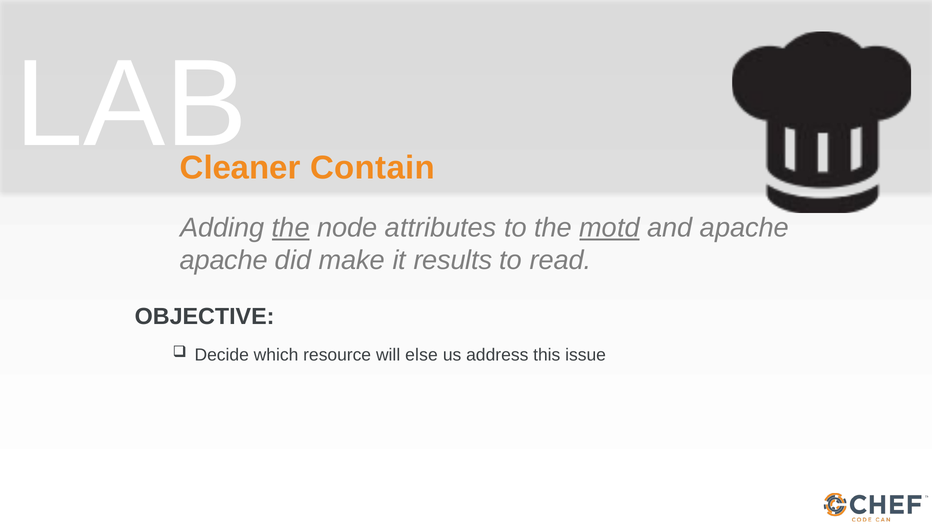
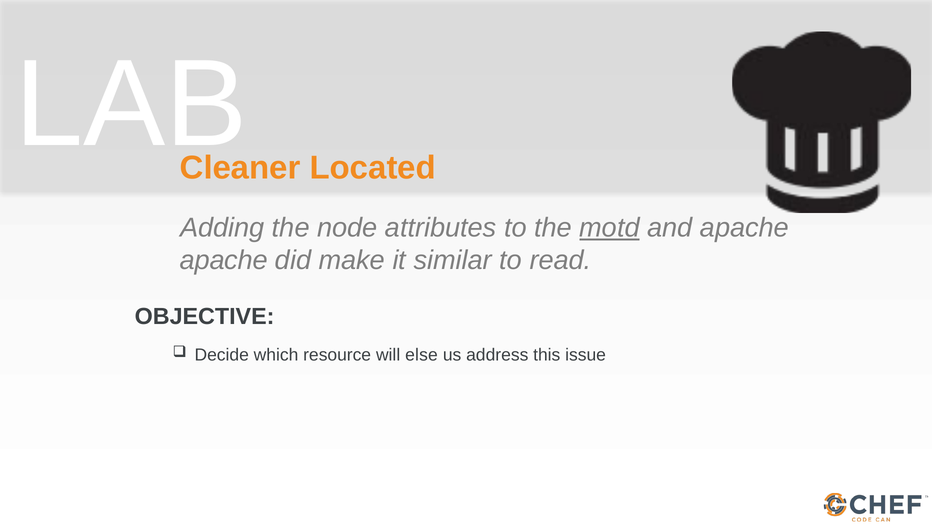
Contain: Contain -> Located
the at (291, 228) underline: present -> none
results: results -> similar
